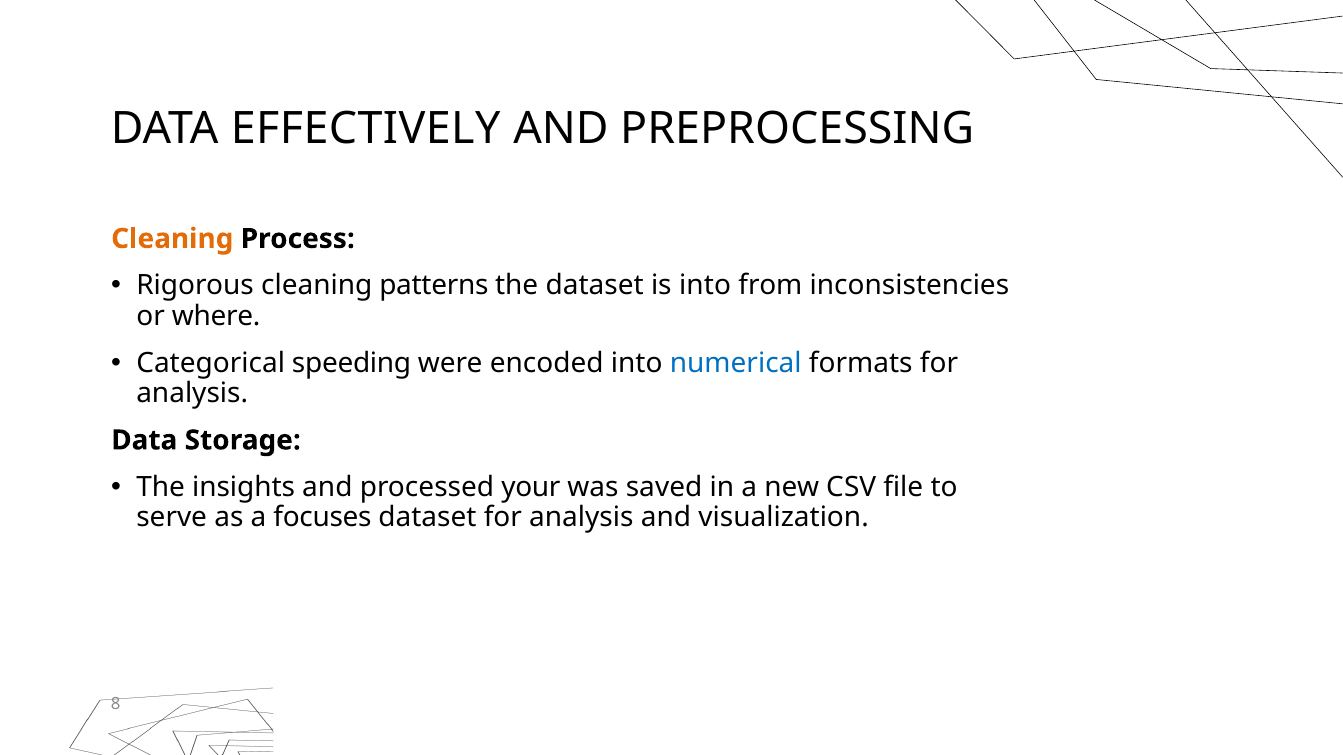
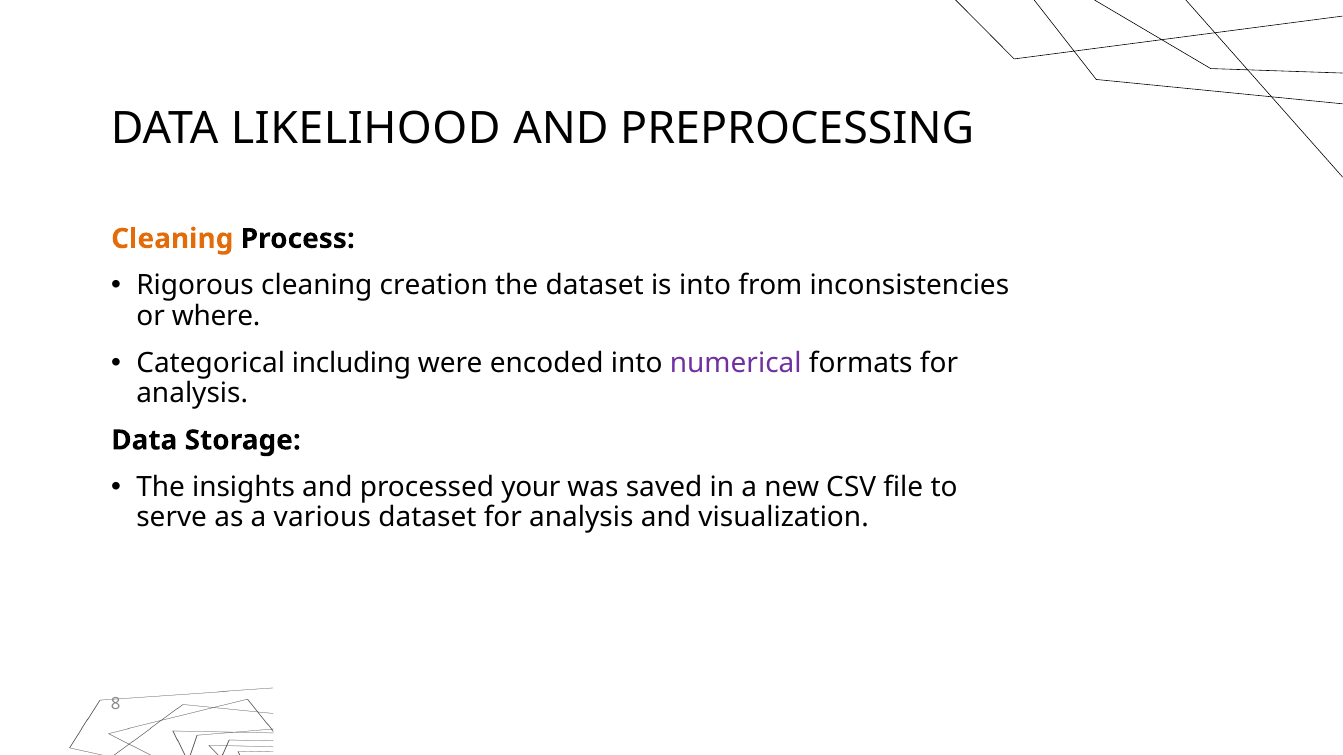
EFFECTIVELY: EFFECTIVELY -> LIKELIHOOD
patterns: patterns -> creation
speeding: speeding -> including
numerical colour: blue -> purple
focuses: focuses -> various
